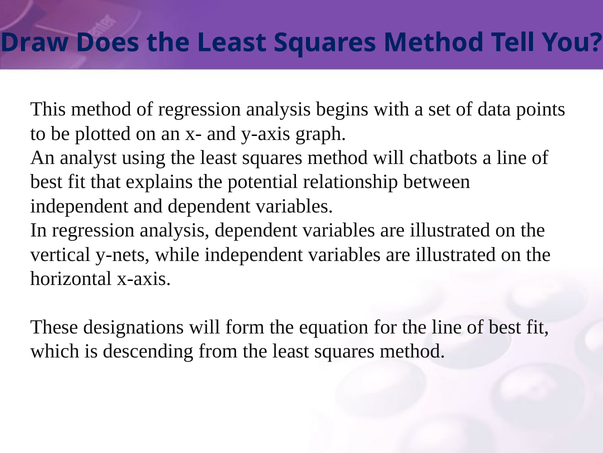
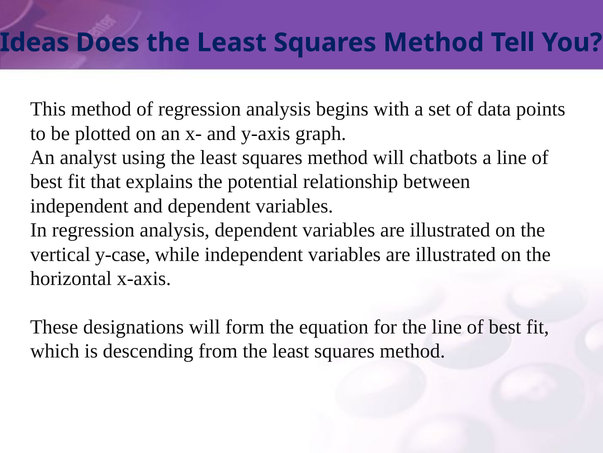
Draw: Draw -> Ideas
y-nets: y-nets -> y-case
